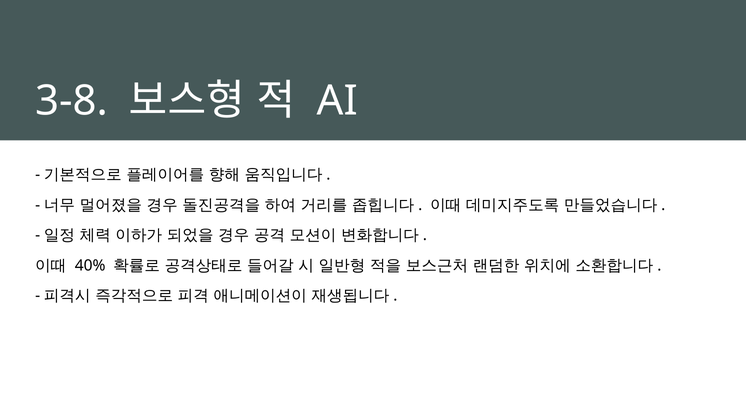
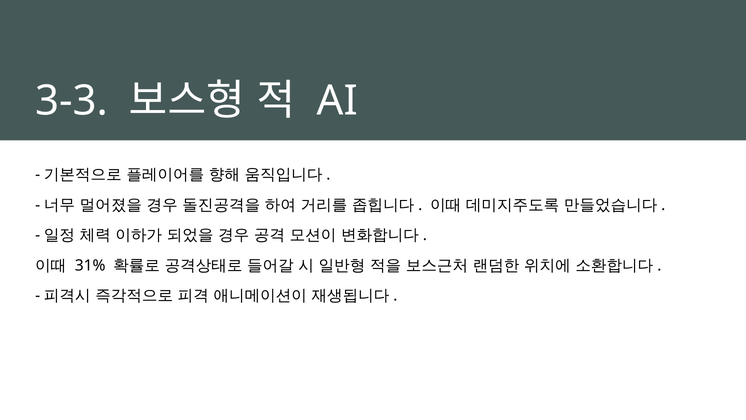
3-8: 3-8 -> 3-3
40%: 40% -> 31%
